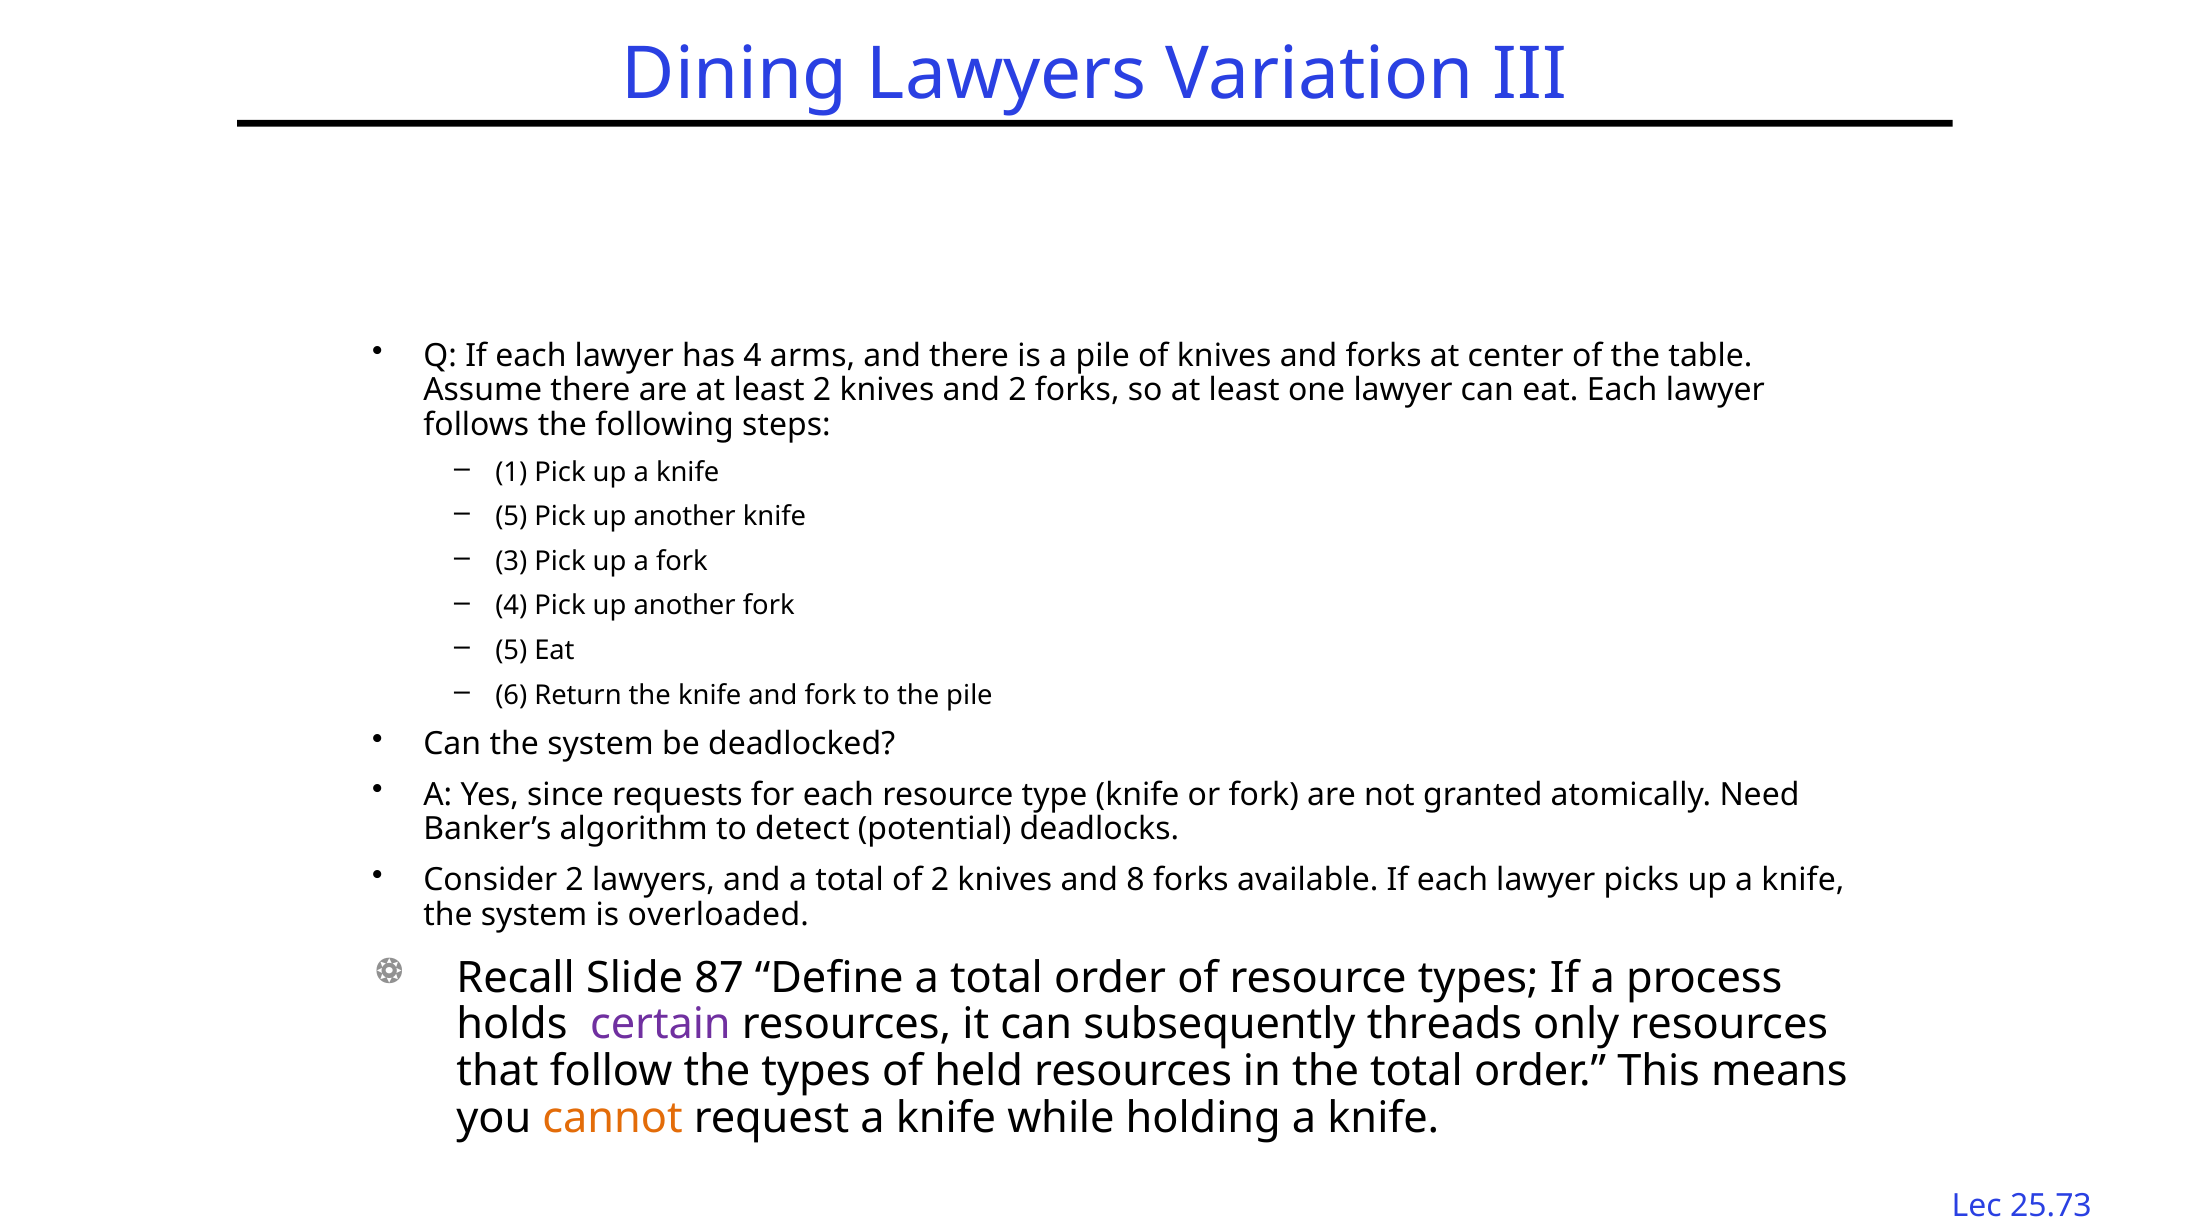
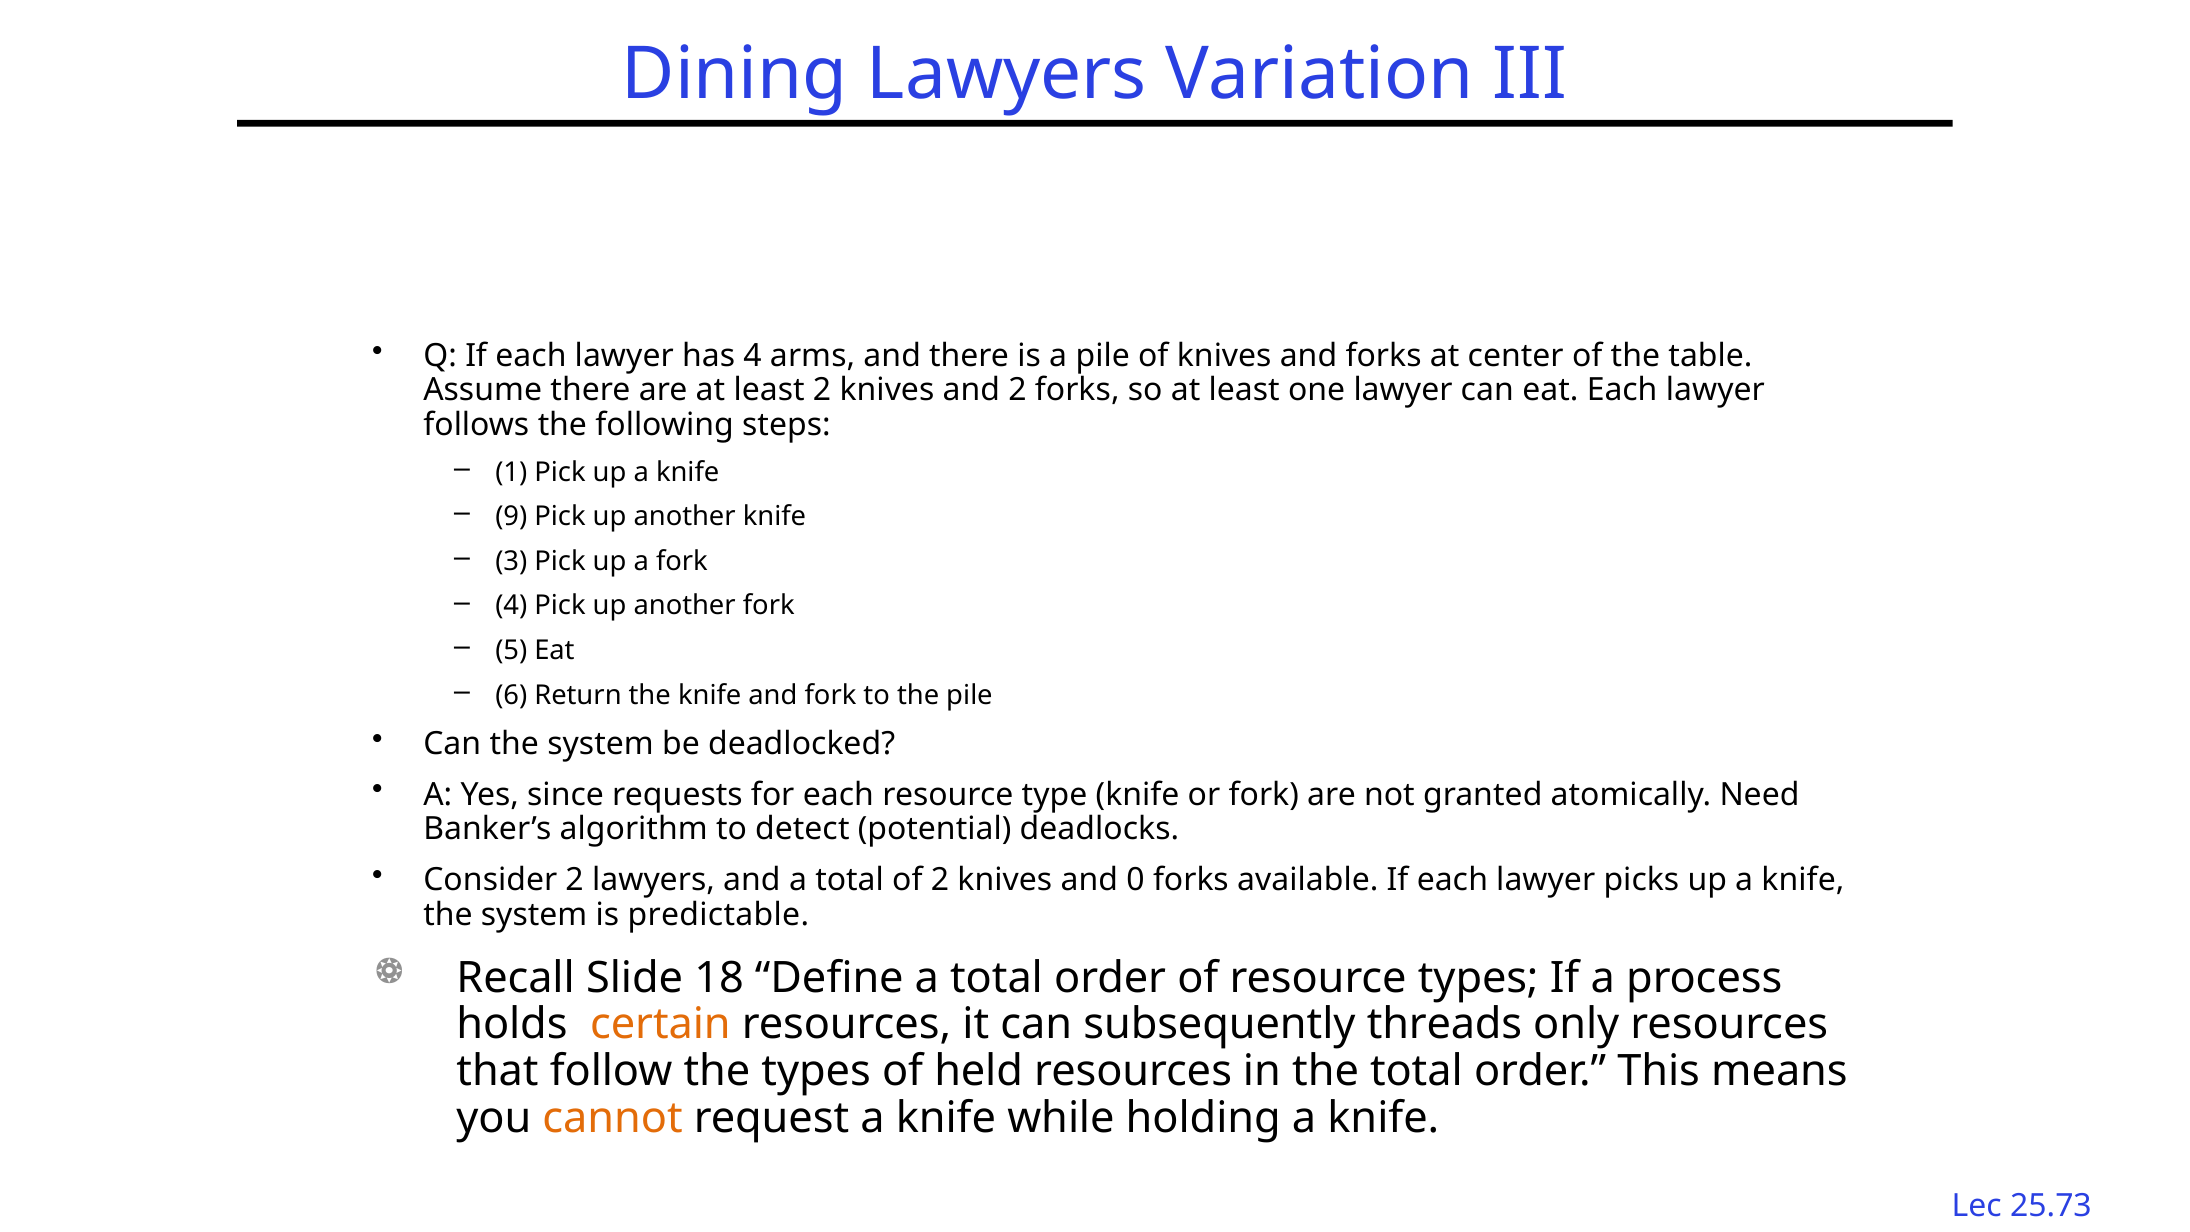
5 at (511, 517): 5 -> 9
8: 8 -> 0
overloaded: overloaded -> predictable
87: 87 -> 18
certain colour: purple -> orange
